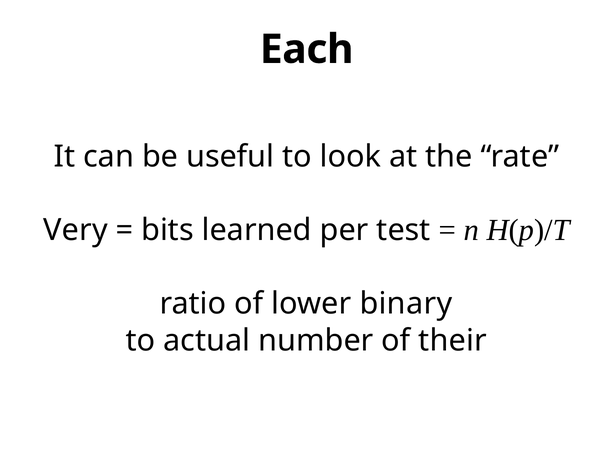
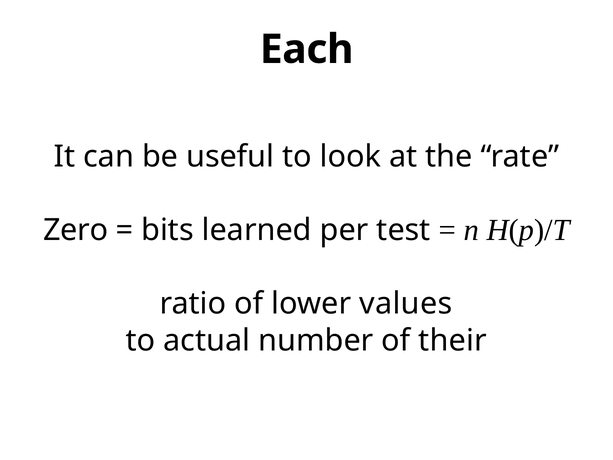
Very: Very -> Zero
binary: binary -> values
